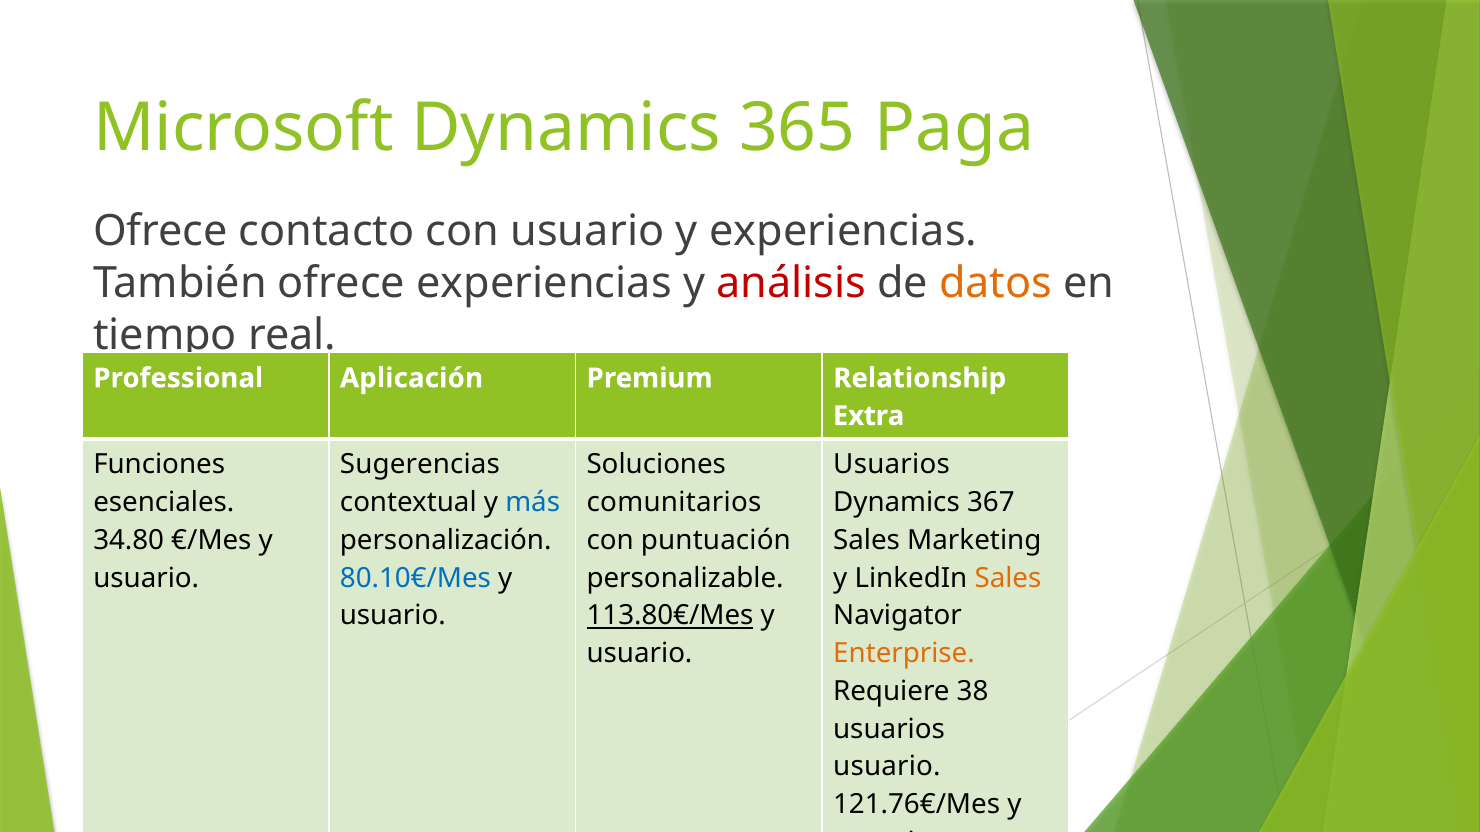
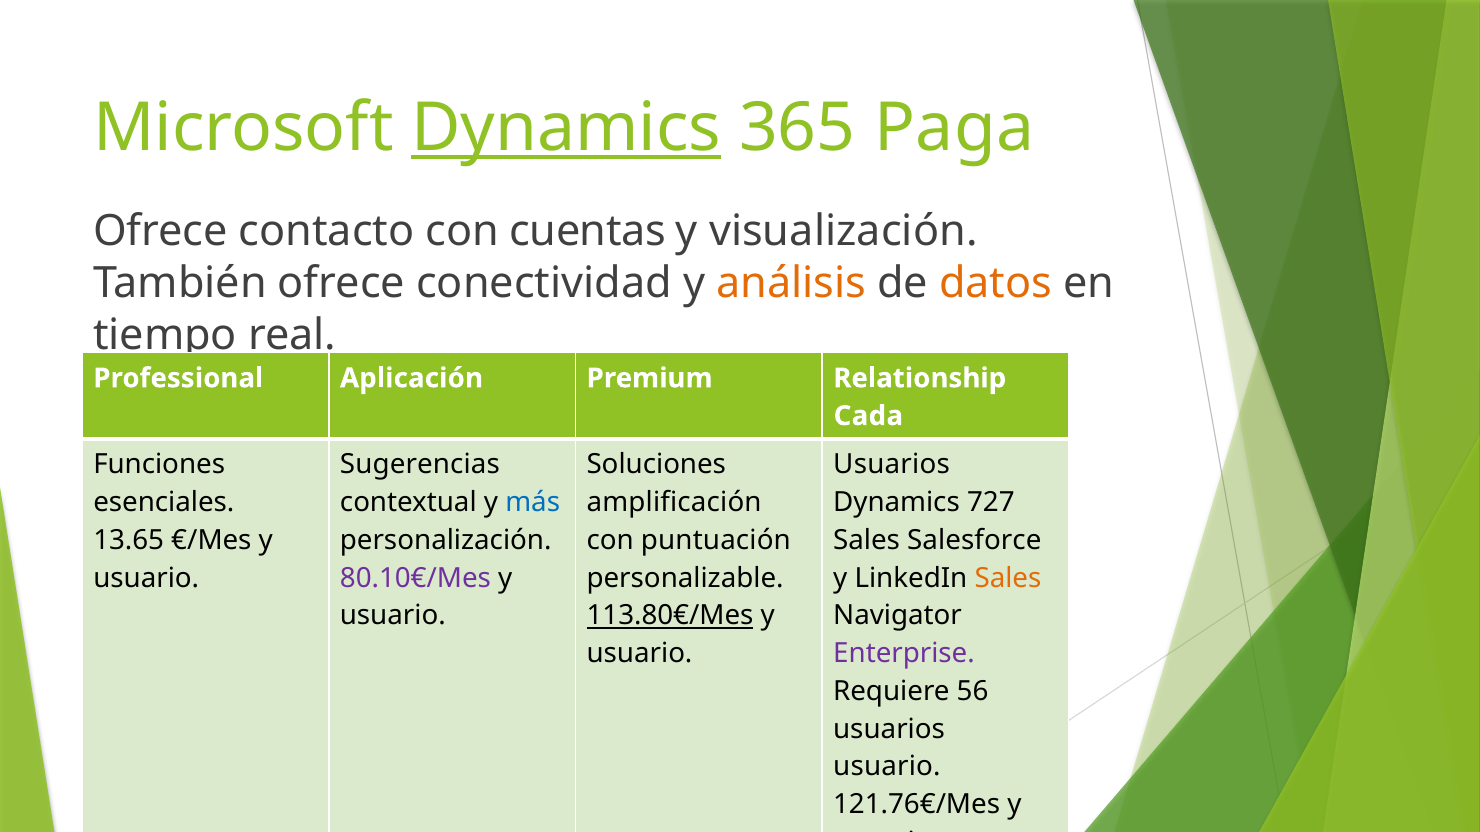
Dynamics at (566, 128) underline: none -> present
con usuario: usuario -> cuentas
y experiencias: experiencias -> visualización
ofrece experiencias: experiencias -> conectividad
análisis colour: red -> orange
Extra: Extra -> Cada
comunitarios: comunitarios -> amplificación
367: 367 -> 727
34.80: 34.80 -> 13.65
Marketing: Marketing -> Salesforce
80.10€/Mes colour: blue -> purple
Enterprise colour: orange -> purple
38: 38 -> 56
